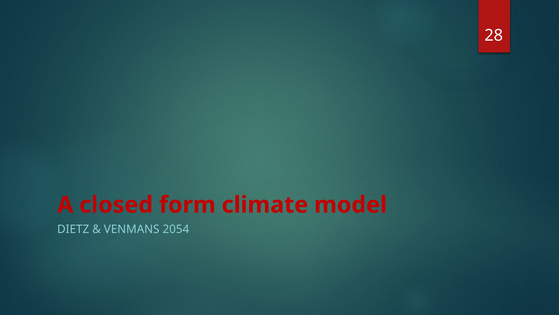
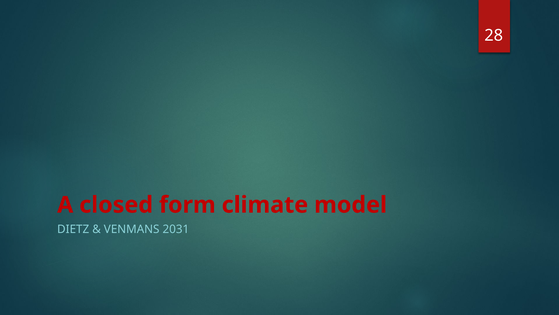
2054: 2054 -> 2031
